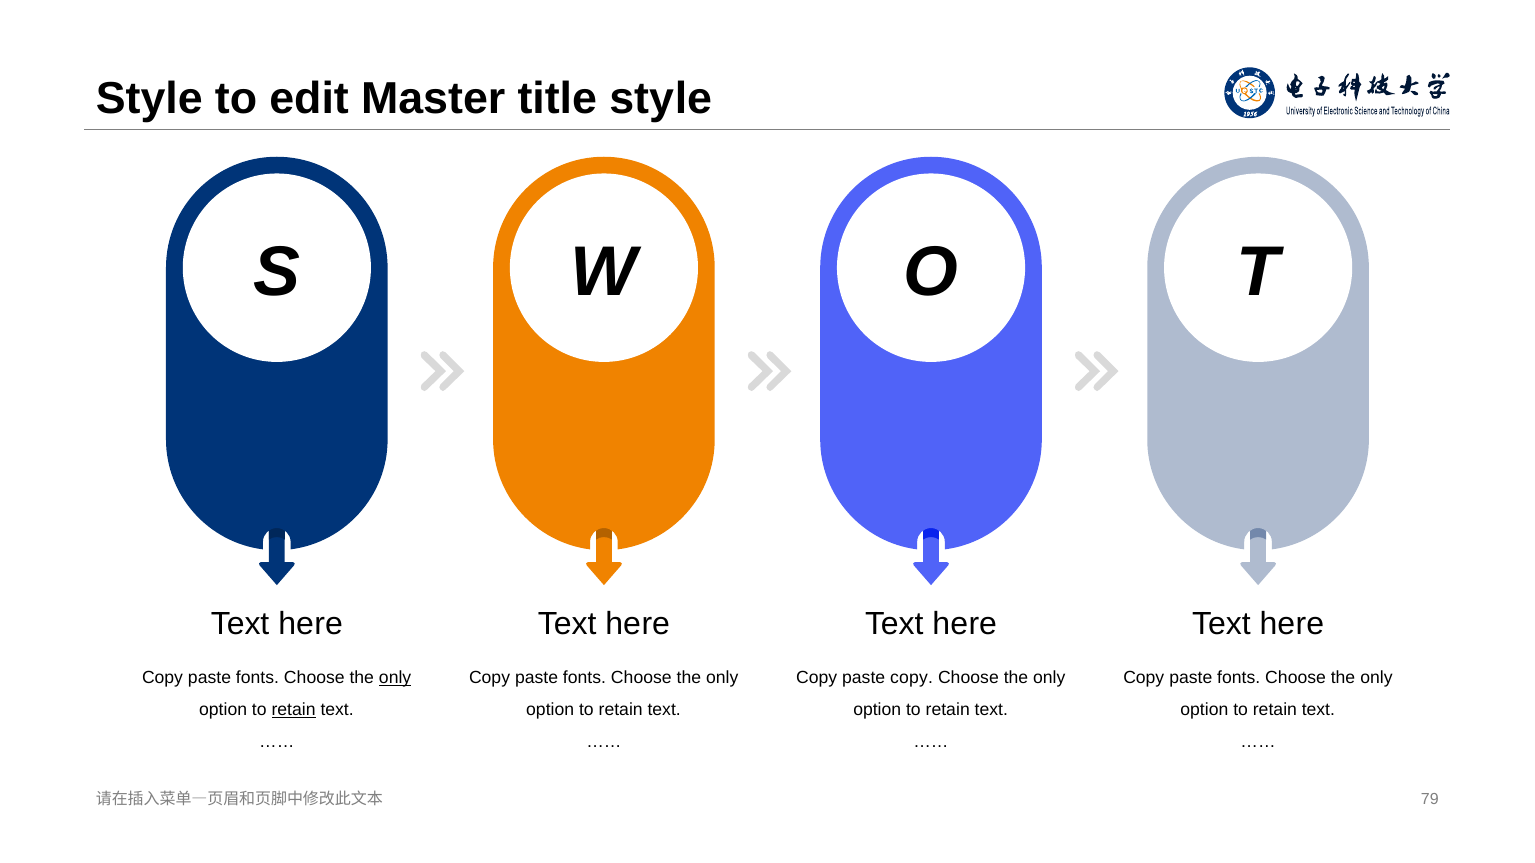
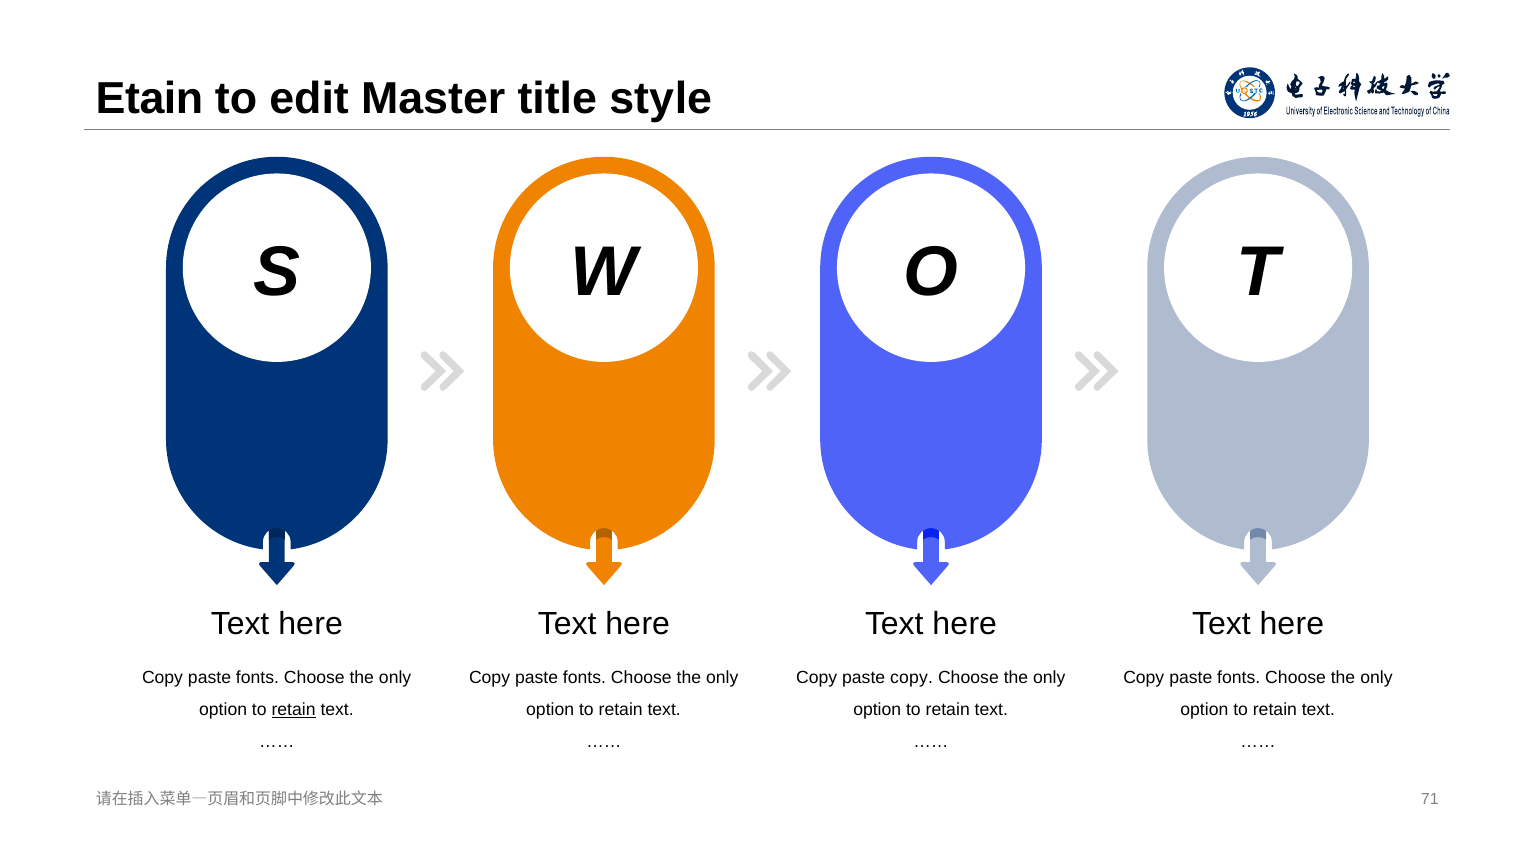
Style: Style -> Etain
only at (395, 678) underline: present -> none
79: 79 -> 71
